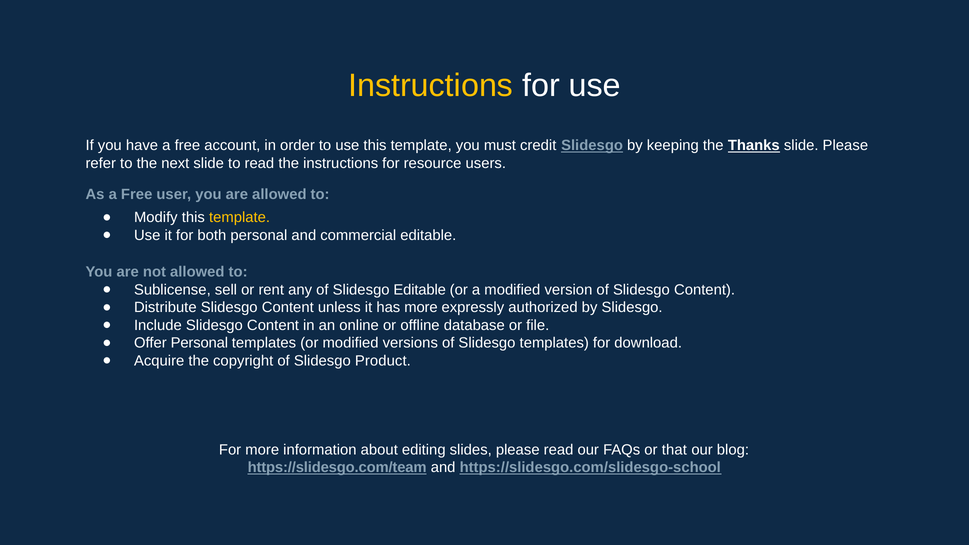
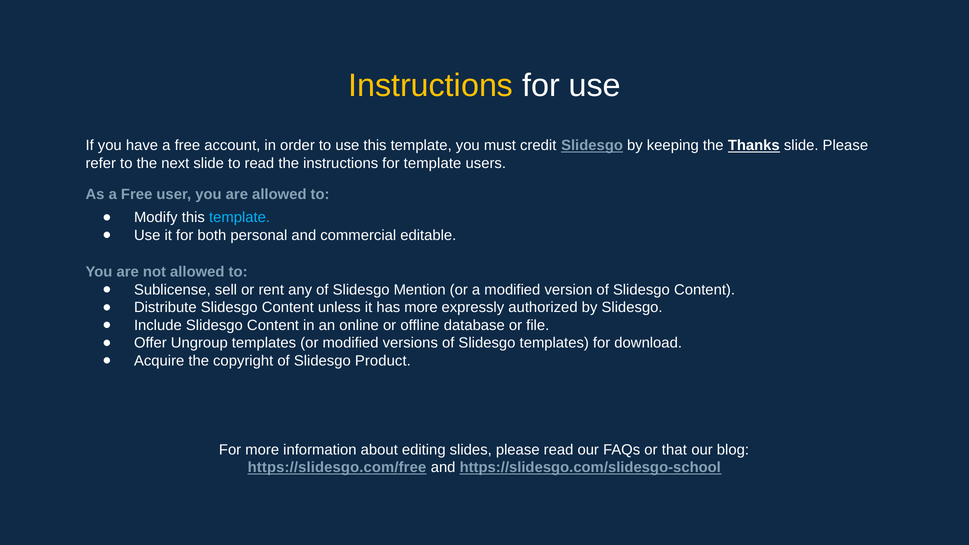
for resource: resource -> template
template at (240, 218) colour: yellow -> light blue
Slidesgo Editable: Editable -> Mention
Offer Personal: Personal -> Ungroup
https://slidesgo.com/team: https://slidesgo.com/team -> https://slidesgo.com/free
